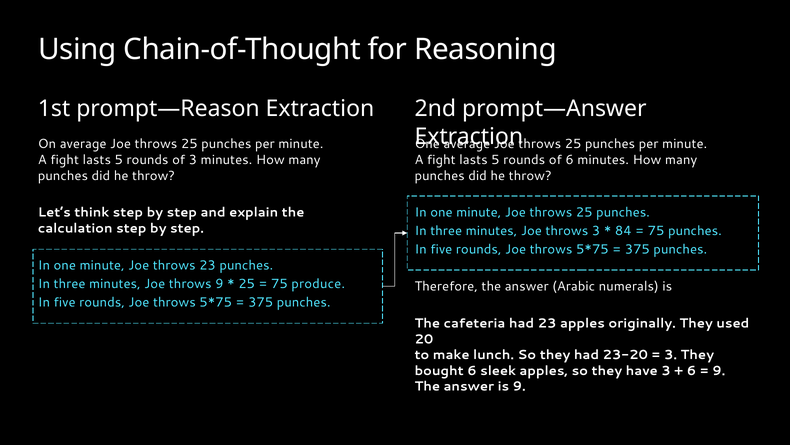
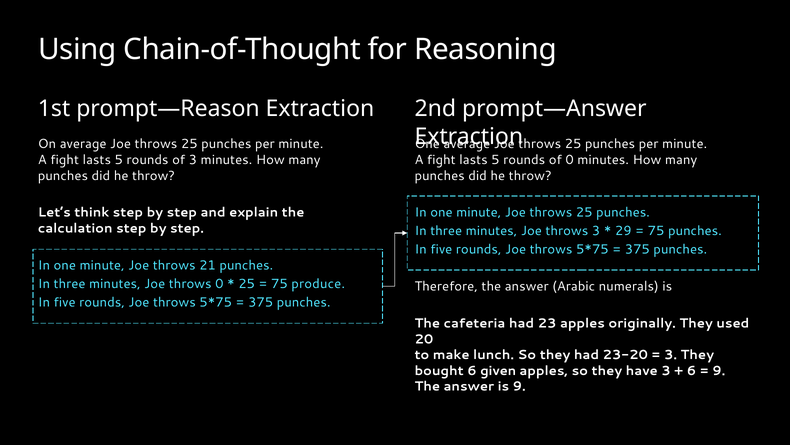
of 6: 6 -> 0
84: 84 -> 29
throws 23: 23 -> 21
throws 9: 9 -> 0
sleek: sleek -> given
